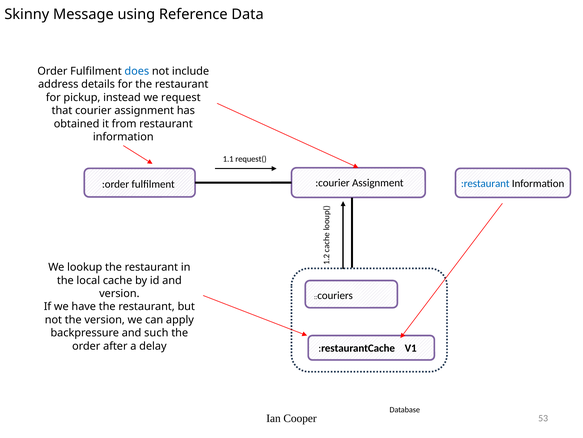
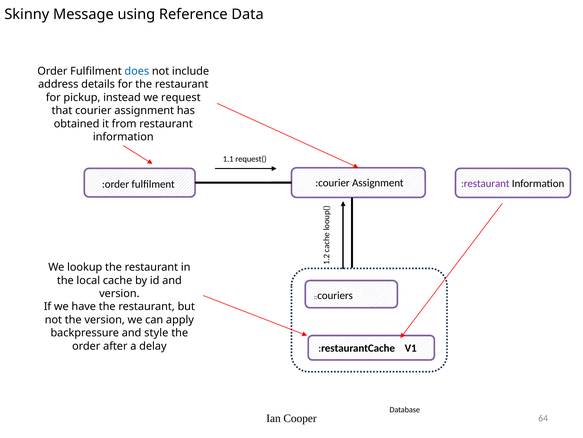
:restaurant colour: blue -> purple
such: such -> style
53: 53 -> 64
